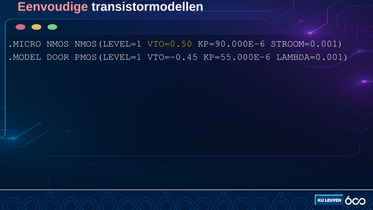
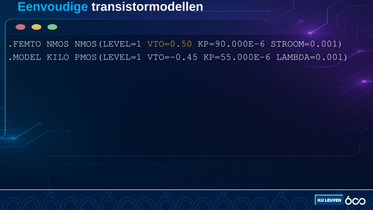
Eenvoudige colour: pink -> light blue
.MICRO: .MICRO -> .FEMTO
DOOR: DOOR -> KILO
